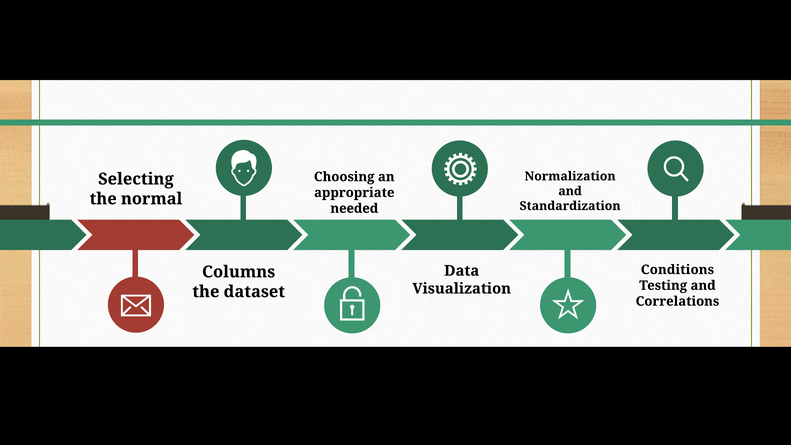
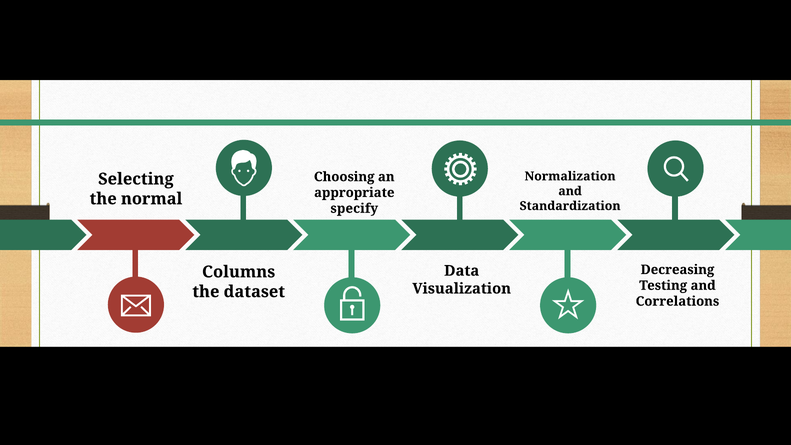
needed: needed -> specify
Conditions: Conditions -> Decreasing
